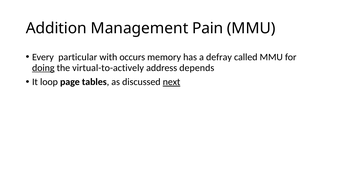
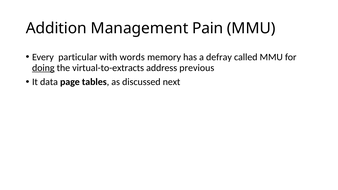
occurs: occurs -> words
virtual-to-actively: virtual-to-actively -> virtual-to-extracts
depends: depends -> previous
loop: loop -> data
next underline: present -> none
